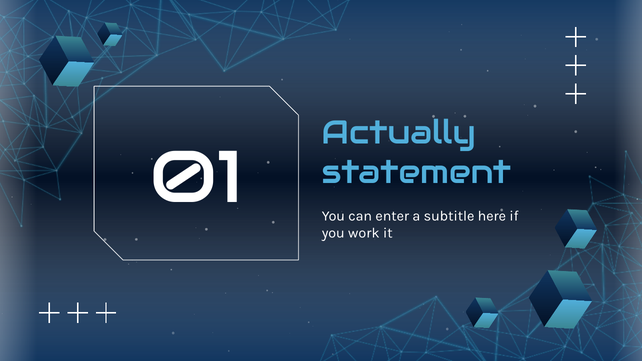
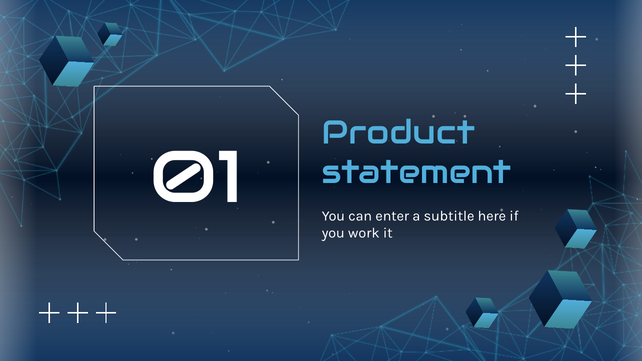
Actually: Actually -> Product
